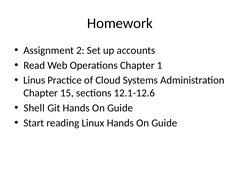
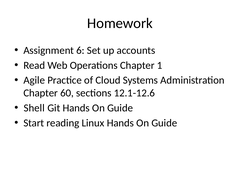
2: 2 -> 6
Linus: Linus -> Agile
15: 15 -> 60
